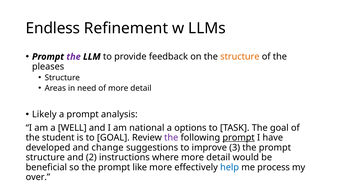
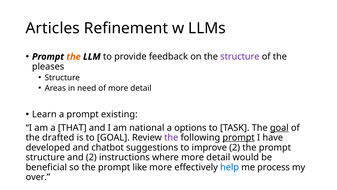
Endless: Endless -> Articles
the at (74, 57) colour: purple -> orange
structure at (240, 57) colour: orange -> purple
Likely: Likely -> Learn
analysis: analysis -> existing
WELL: WELL -> THAT
goal at (279, 127) underline: none -> present
student: student -> drafted
change: change -> chatbot
improve 3: 3 -> 2
